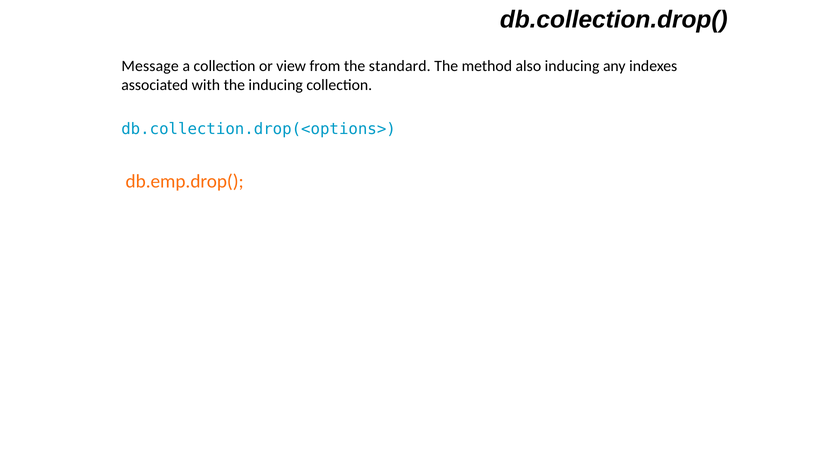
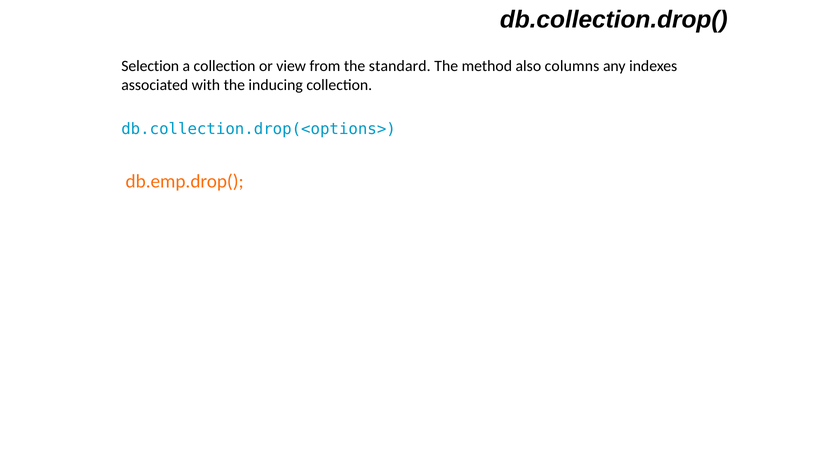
Message: Message -> Selection
also inducing: inducing -> columns
